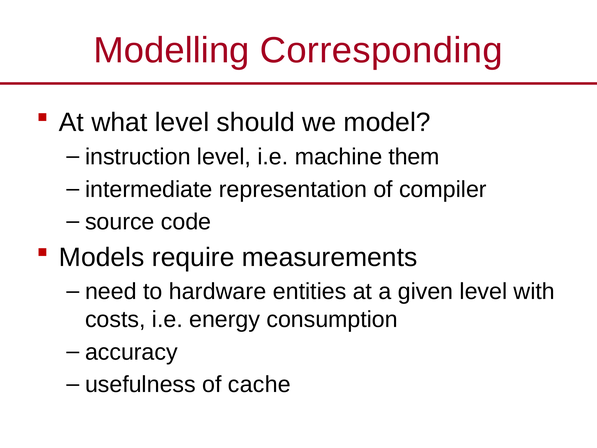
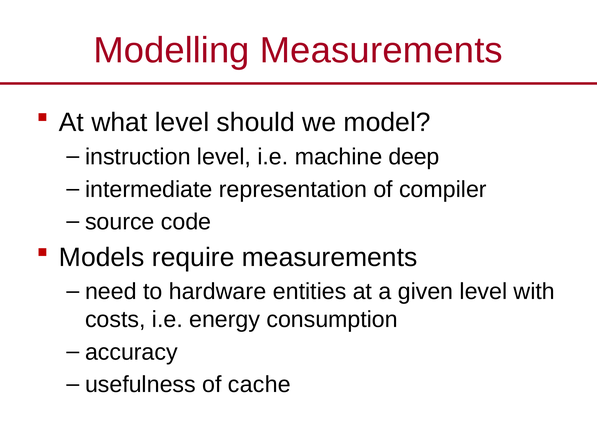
Modelling Corresponding: Corresponding -> Measurements
them: them -> deep
